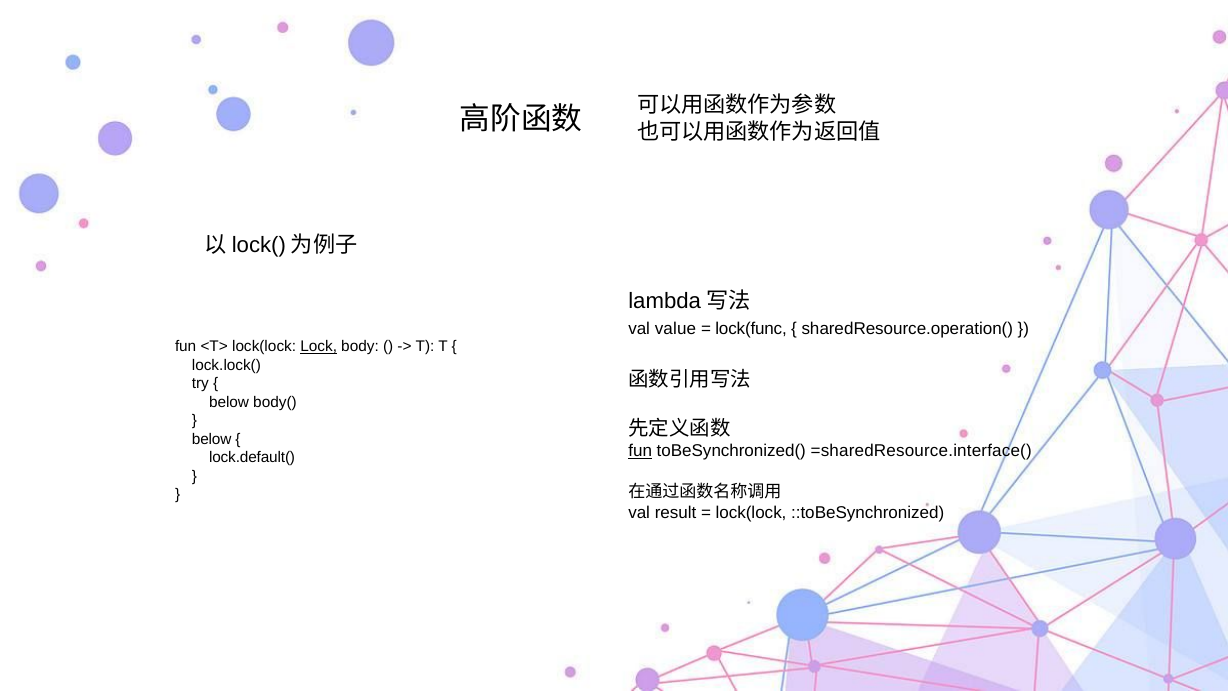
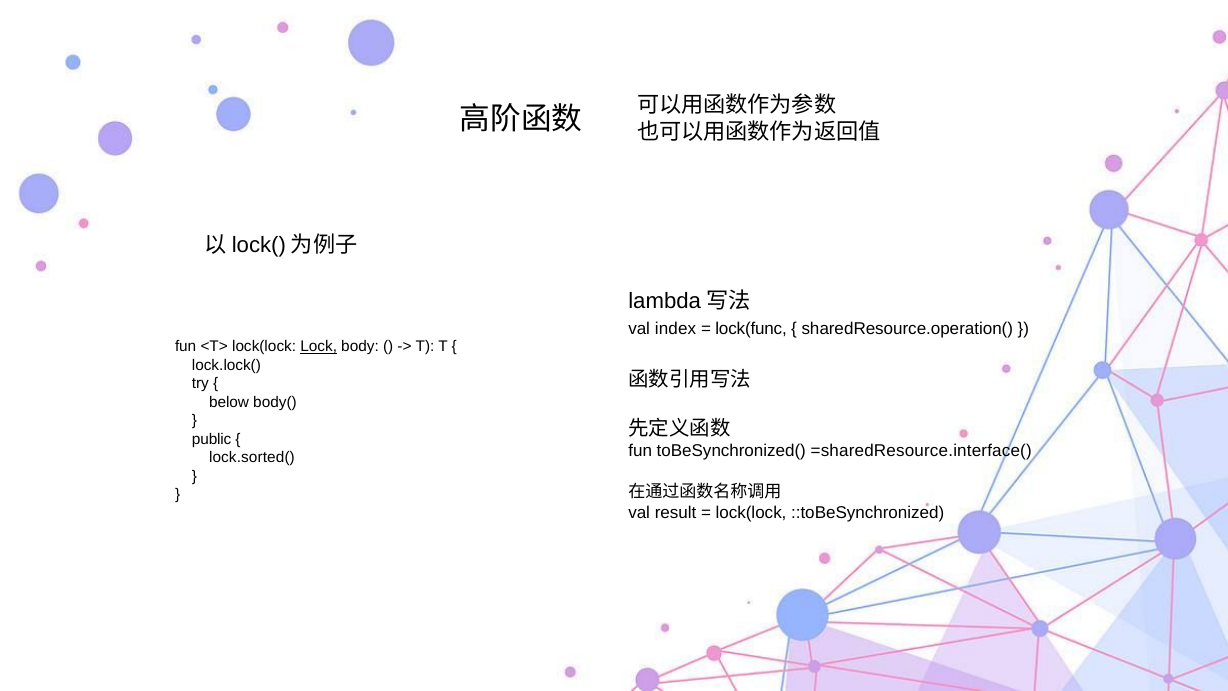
value: value -> index
below at (212, 439): below -> public
fun at (640, 451) underline: present -> none
lock.default(: lock.default( -> lock.sorted(
